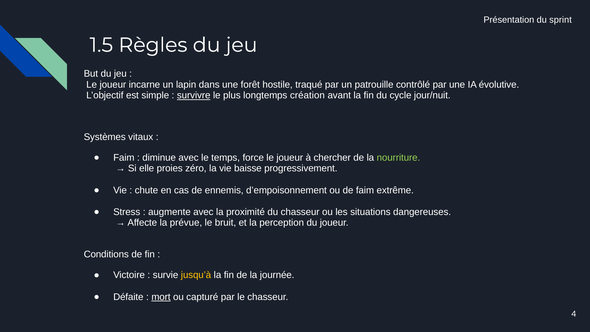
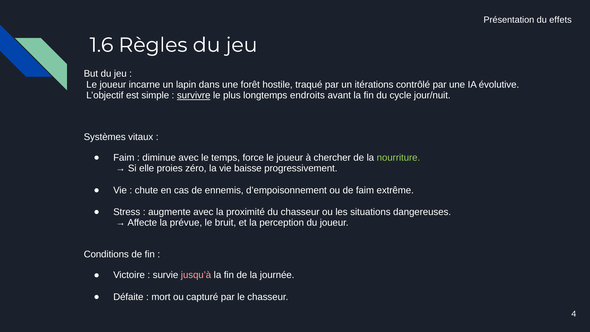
sprint: sprint -> effets
1.5: 1.5 -> 1.6
patrouille: patrouille -> itérations
création: création -> endroits
jusqu’à colour: yellow -> pink
mort underline: present -> none
